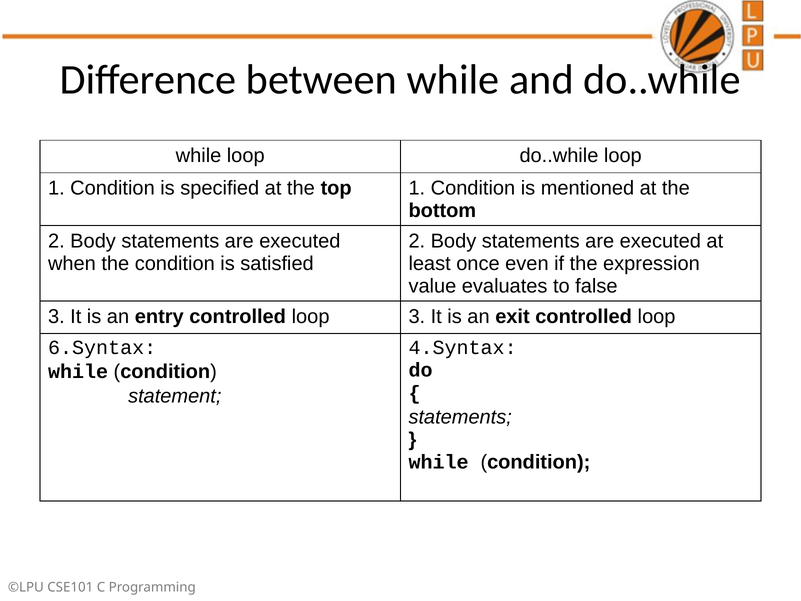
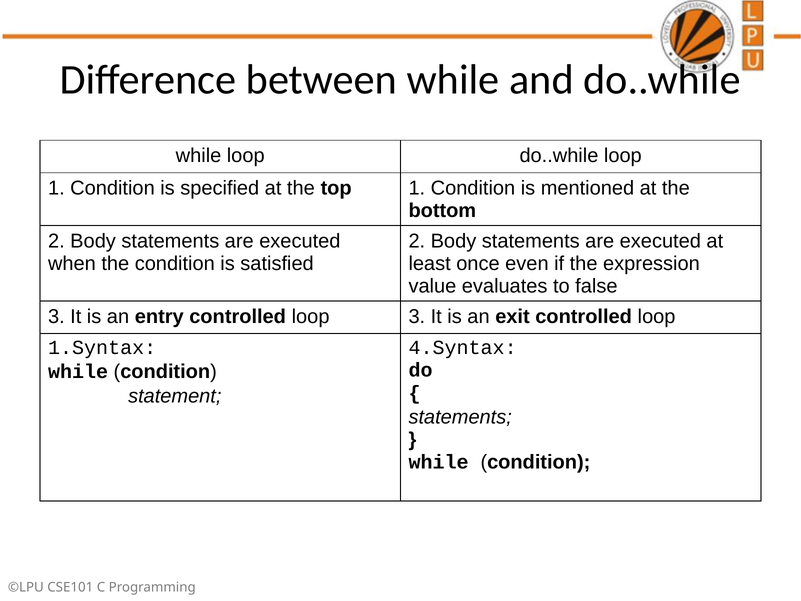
6.Syntax: 6.Syntax -> 1.Syntax
